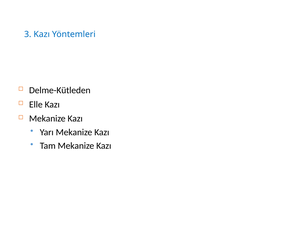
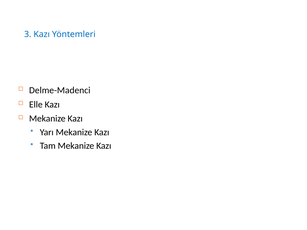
Delme-Kütleden: Delme-Kütleden -> Delme-Madenci
